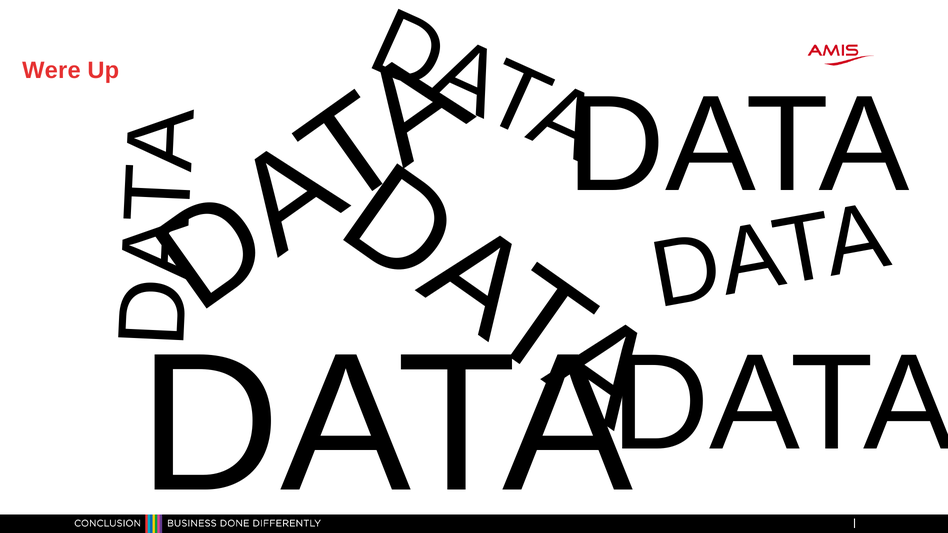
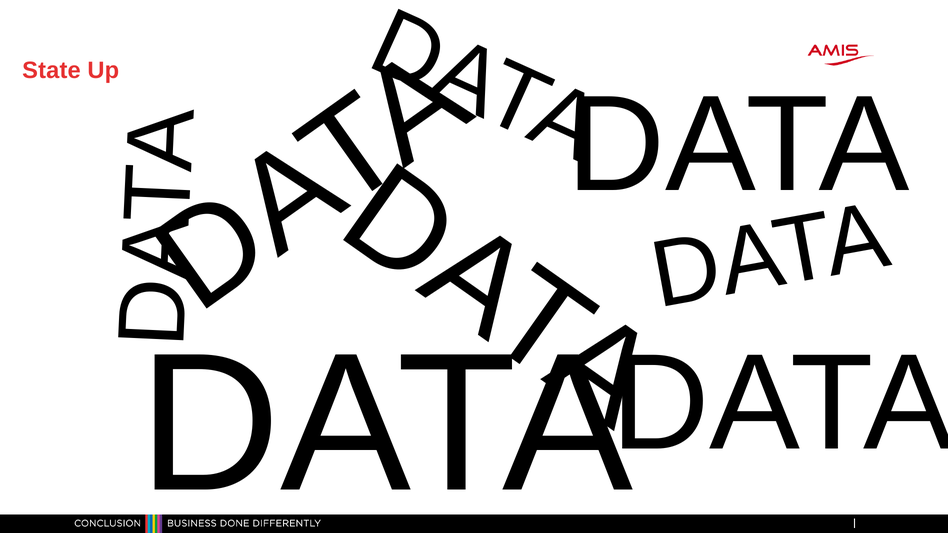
Were: Were -> State
